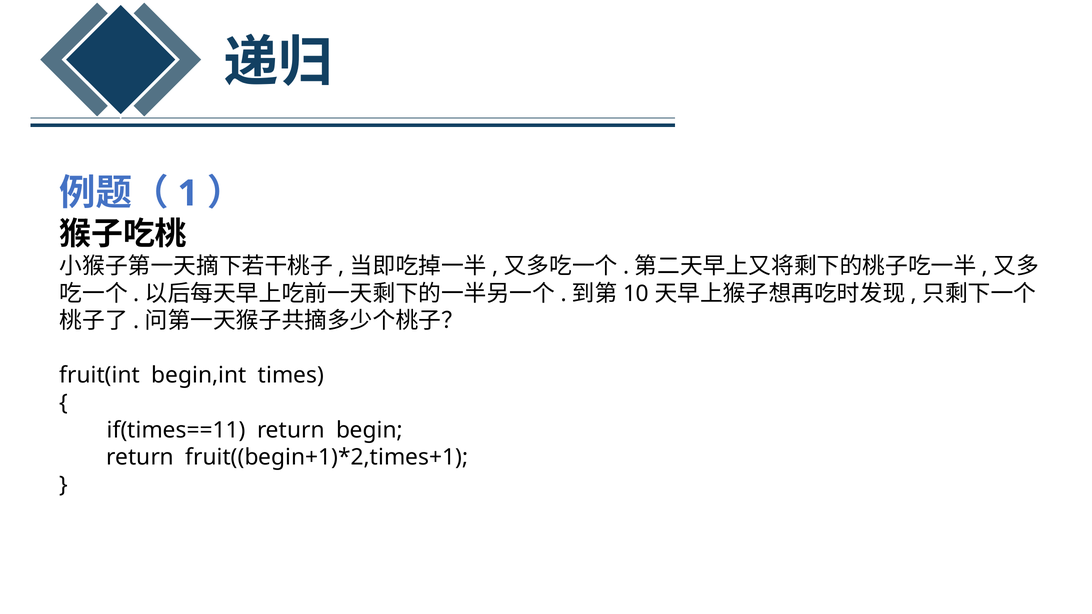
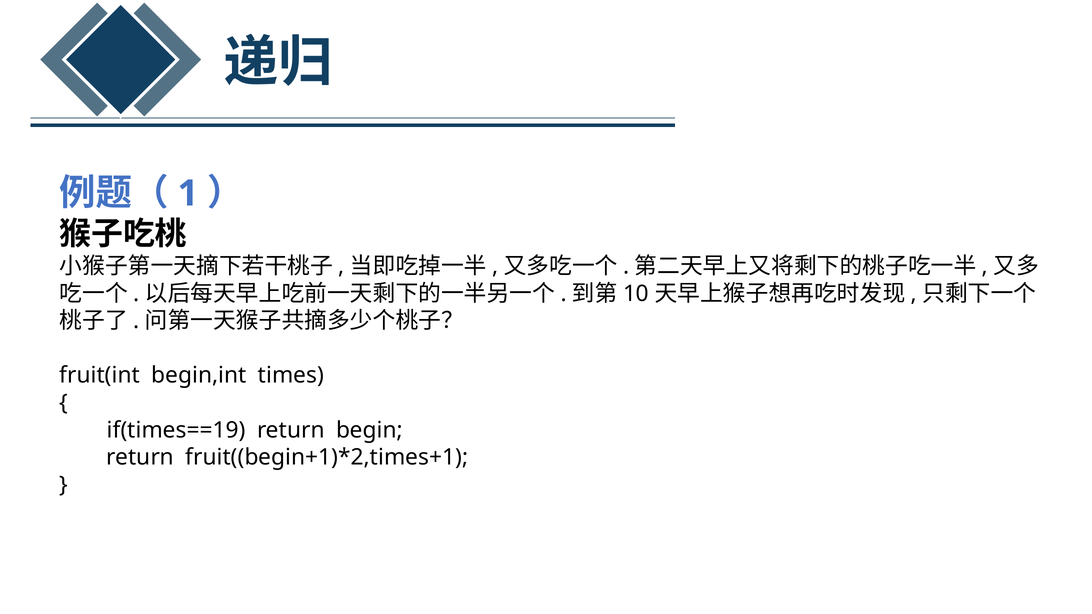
if(times==11: if(times==11 -> if(times==19
